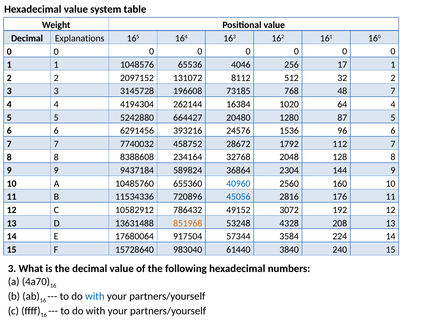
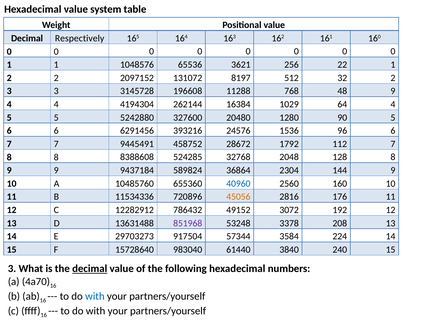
Explanations: Explanations -> Respectively
4046: 4046 -> 3621
17: 17 -> 22
8112: 8112 -> 8197
73185: 73185 -> 11288
48 7: 7 -> 9
1020: 1020 -> 1029
664427: 664427 -> 327600
87: 87 -> 90
7740032: 7740032 -> 9445491
234164: 234164 -> 524285
45056 colour: blue -> orange
10582912: 10582912 -> 12282912
851968 colour: orange -> purple
4328: 4328 -> 3378
17680064: 17680064 -> 29703273
decimal at (90, 269) underline: none -> present
